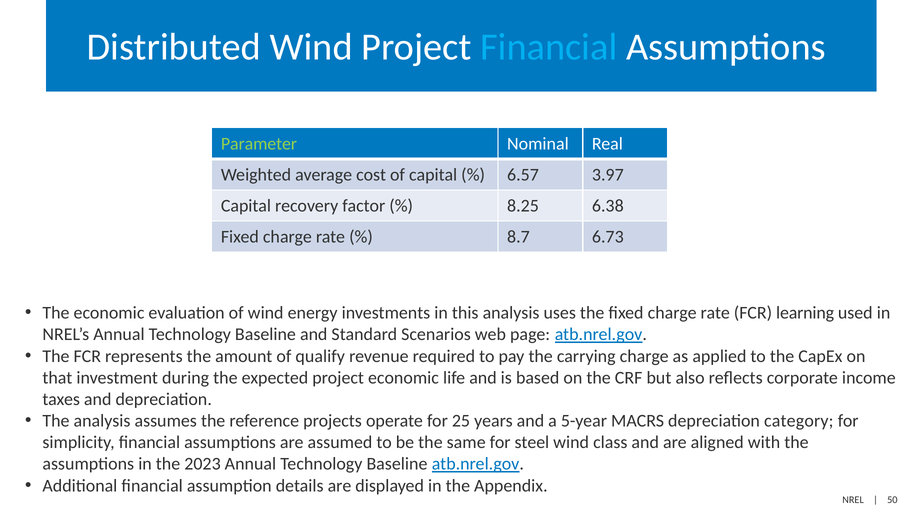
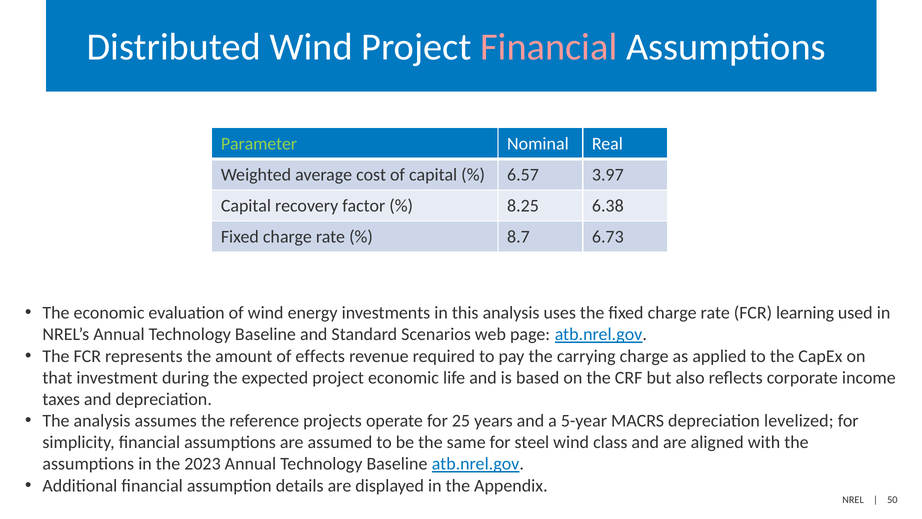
Financial at (549, 47) colour: light blue -> pink
qualify: qualify -> effects
category: category -> levelized
